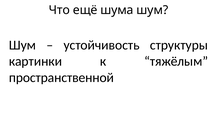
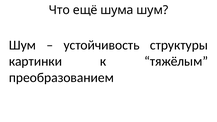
пространственной: пространственной -> преобразованием
